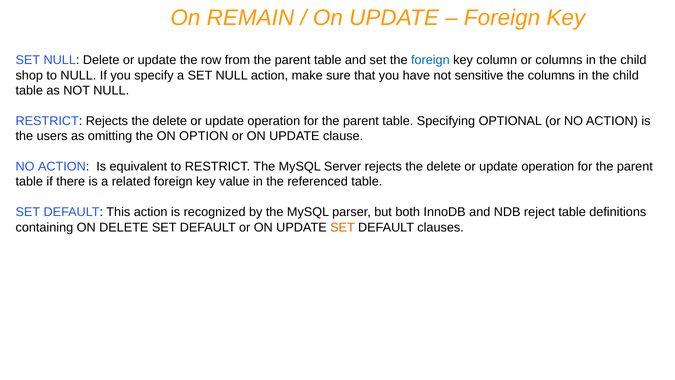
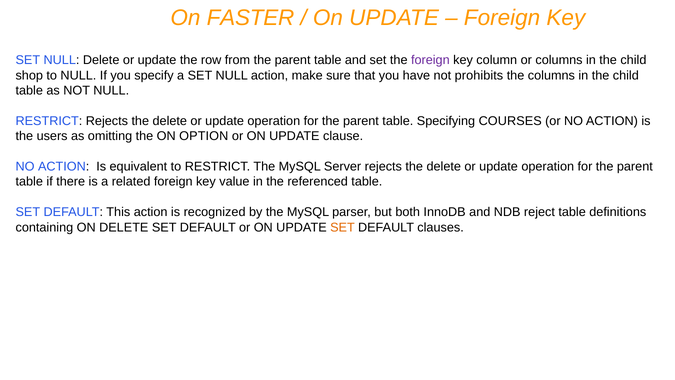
REMAIN: REMAIN -> FASTER
foreign at (430, 60) colour: blue -> purple
sensitive: sensitive -> prohibits
OPTIONAL: OPTIONAL -> COURSES
